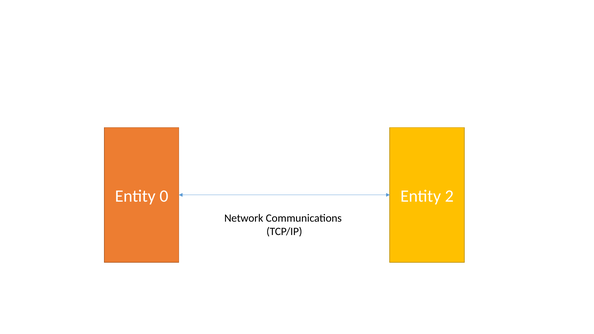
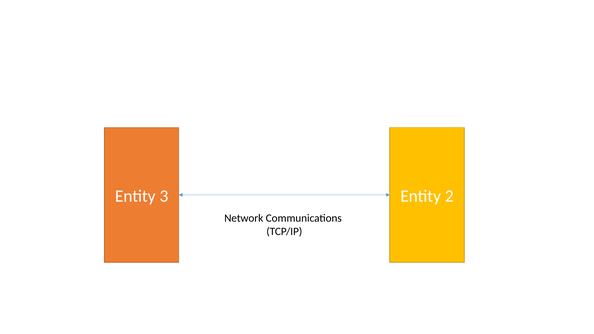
0: 0 -> 3
